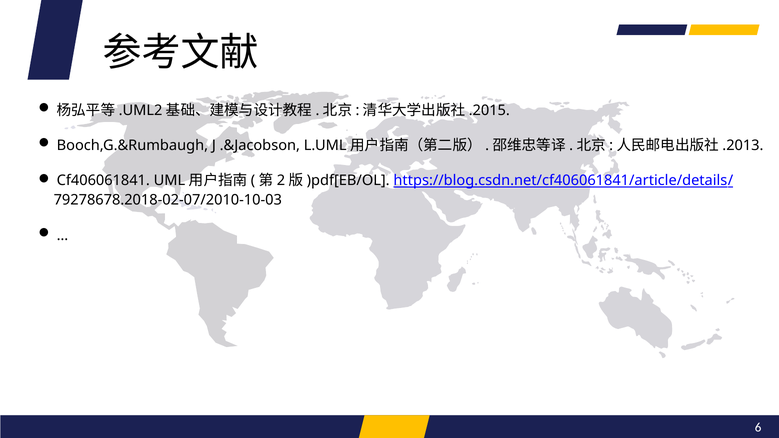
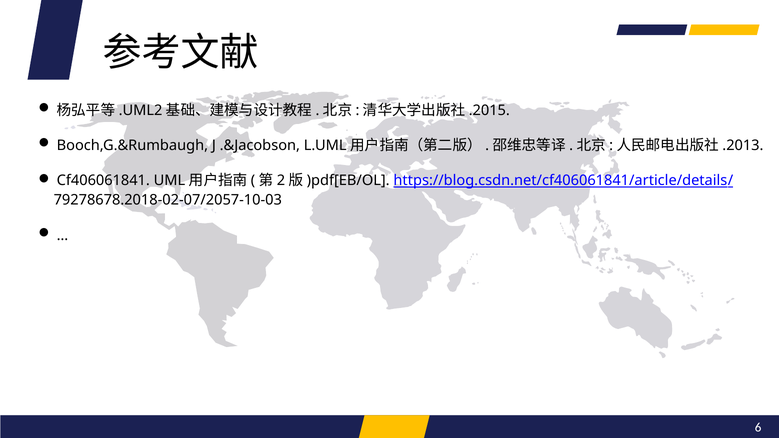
79278678.2018-02-07/2010-10-03: 79278678.2018-02-07/2010-10-03 -> 79278678.2018-02-07/2057-10-03
